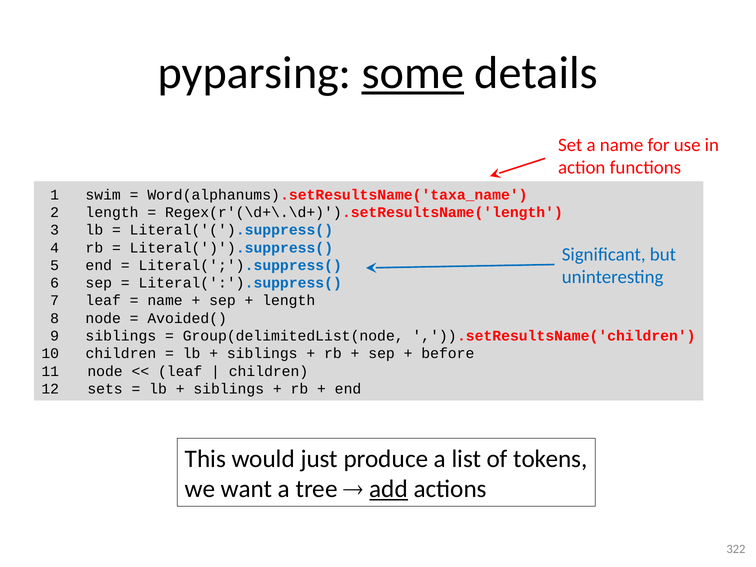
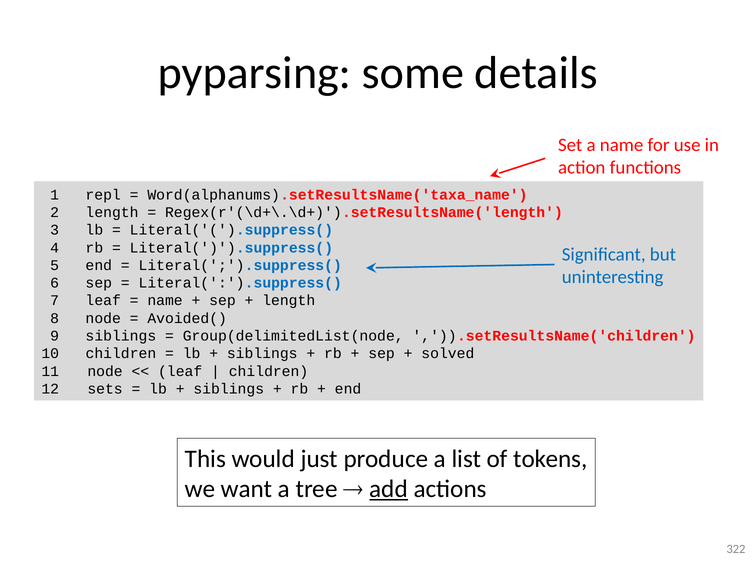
some underline: present -> none
swim: swim -> repl
before: before -> solved
